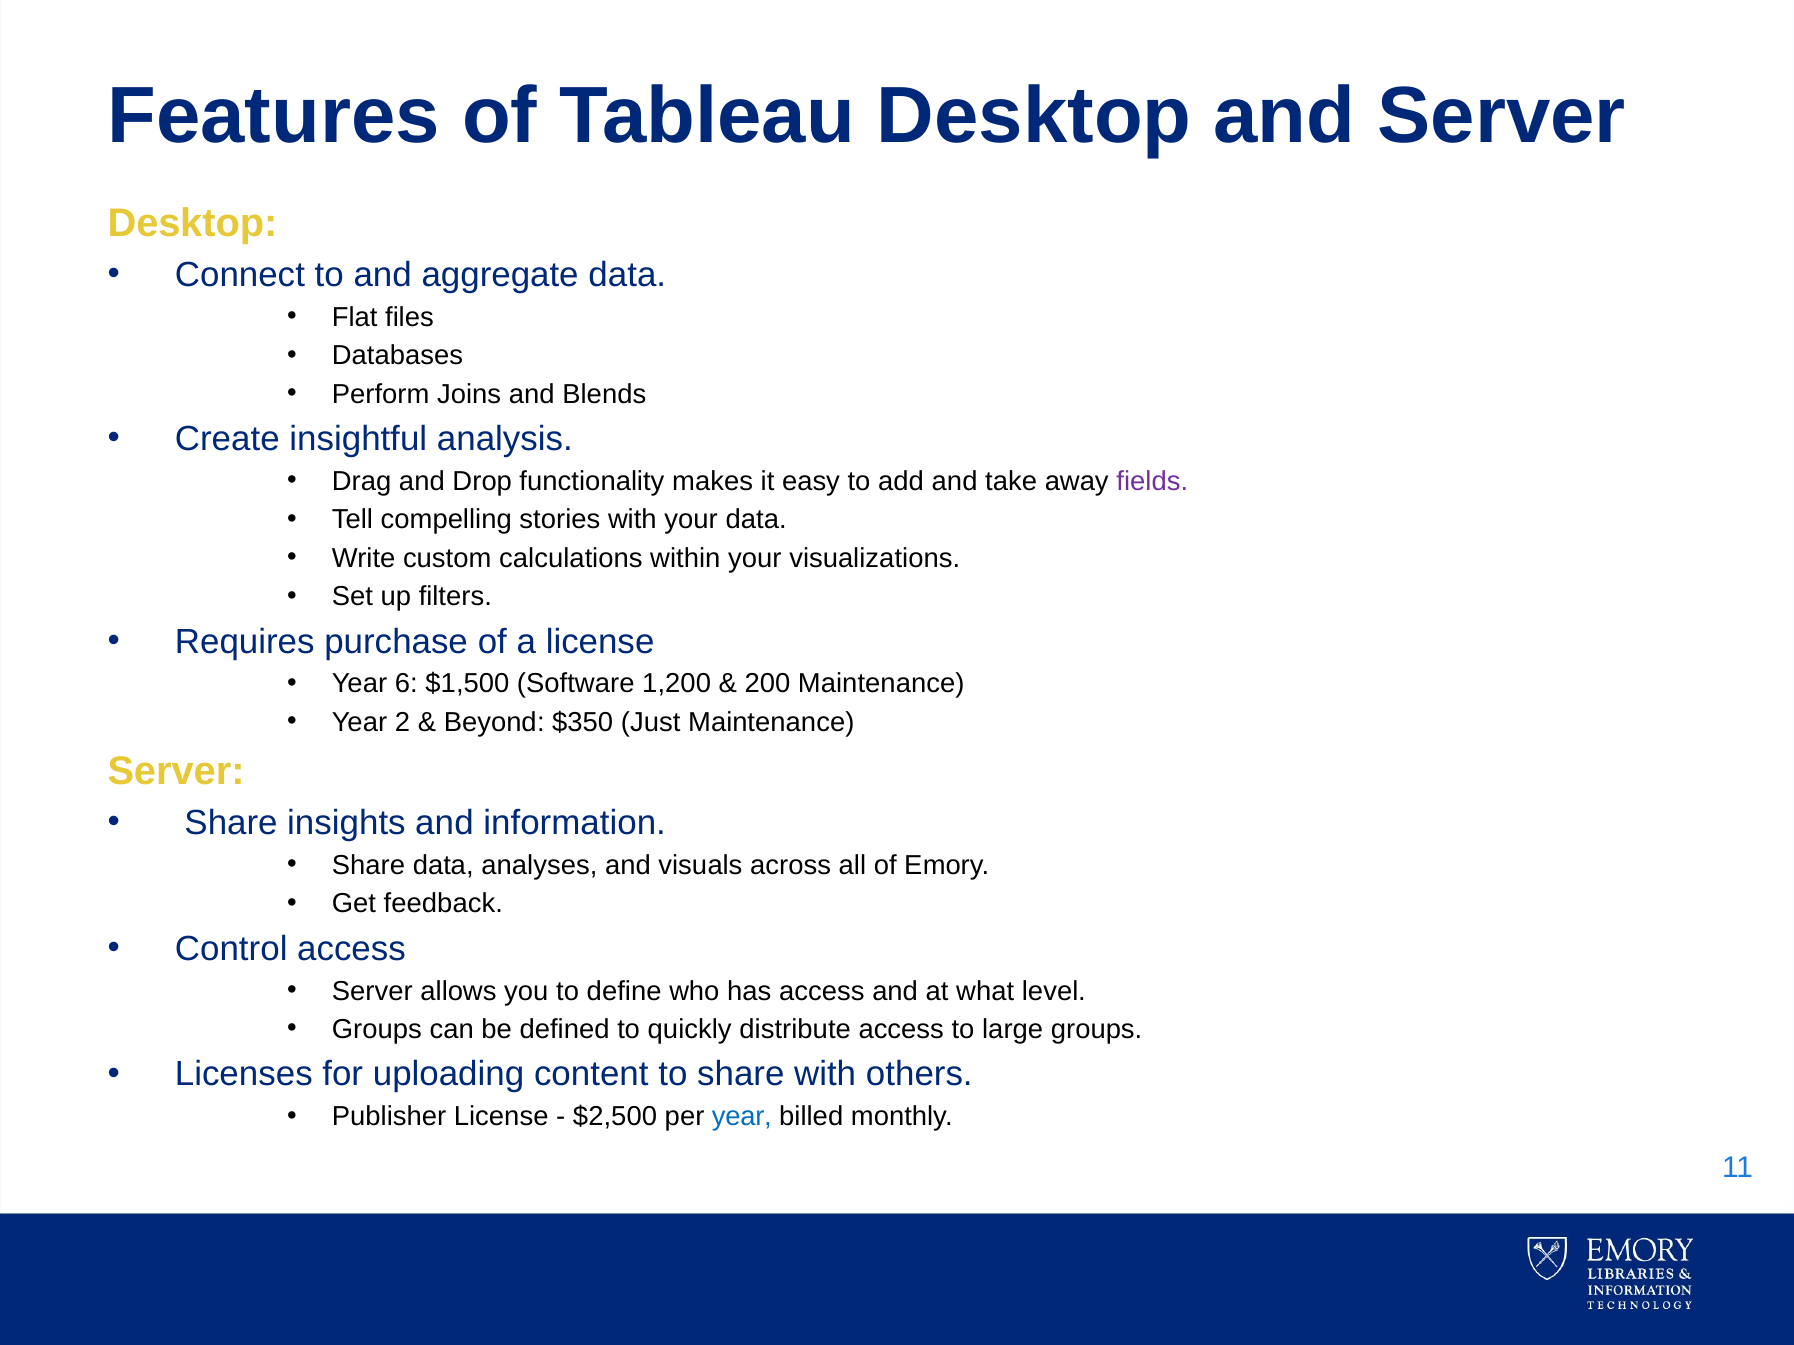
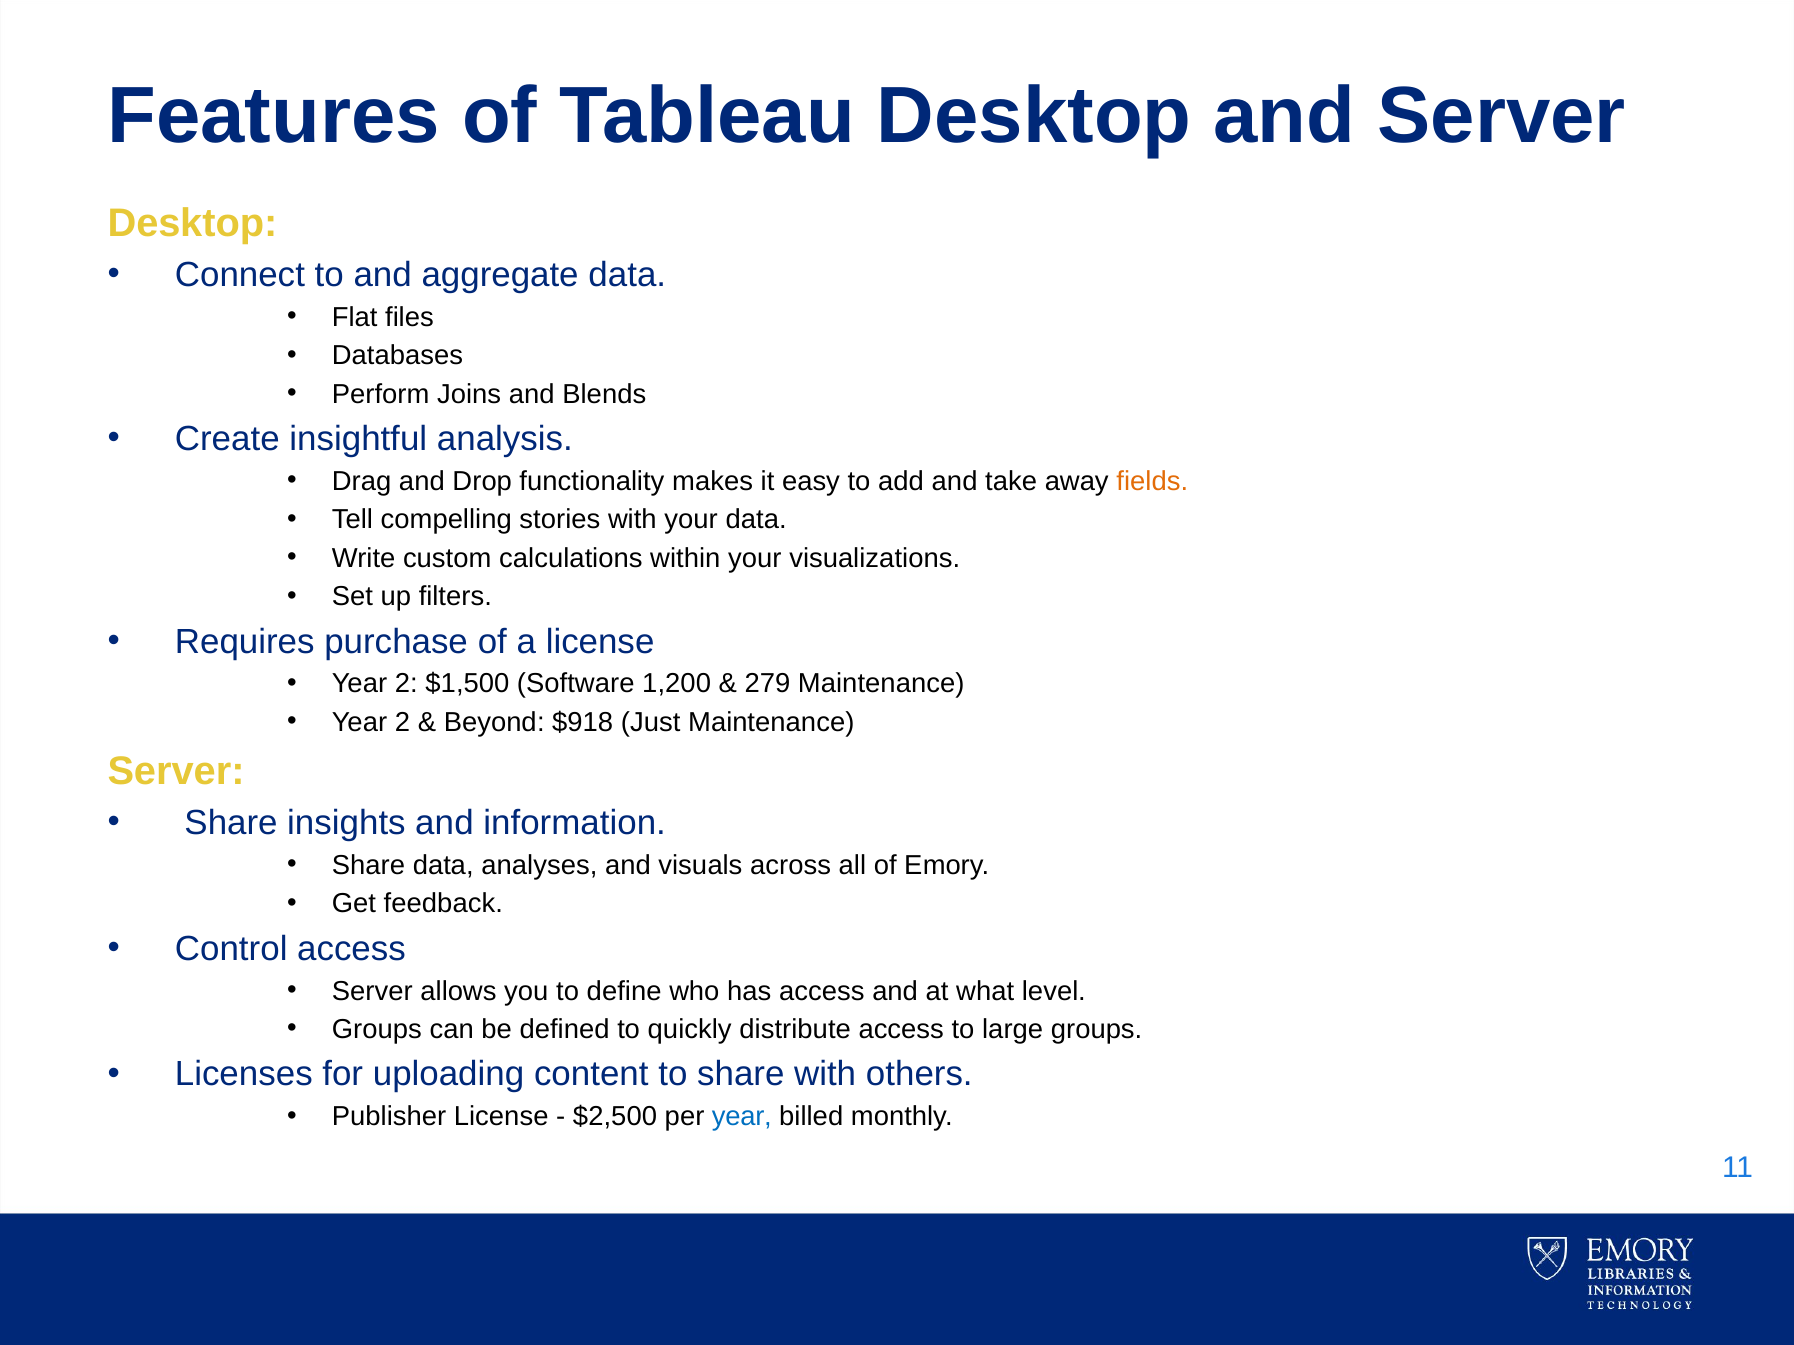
fields colour: purple -> orange
6 at (406, 684): 6 -> 2
200: 200 -> 279
$350: $350 -> $918
